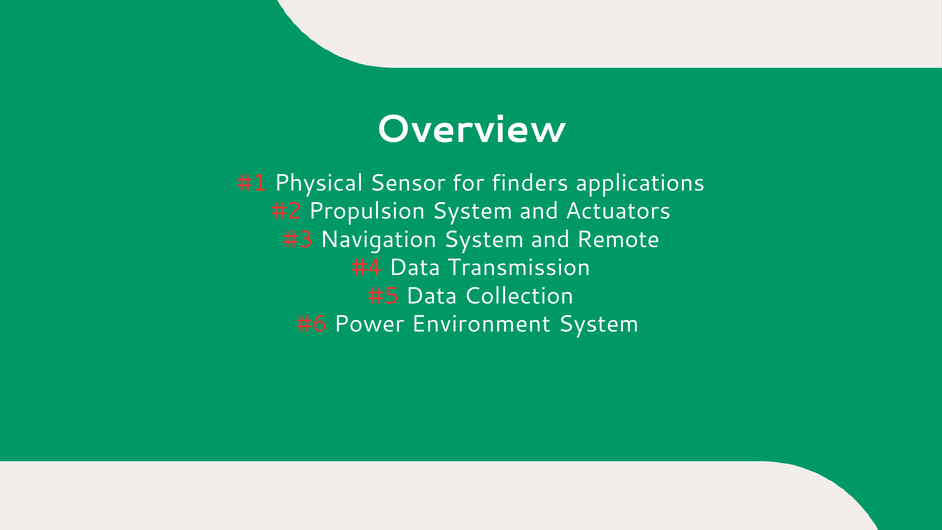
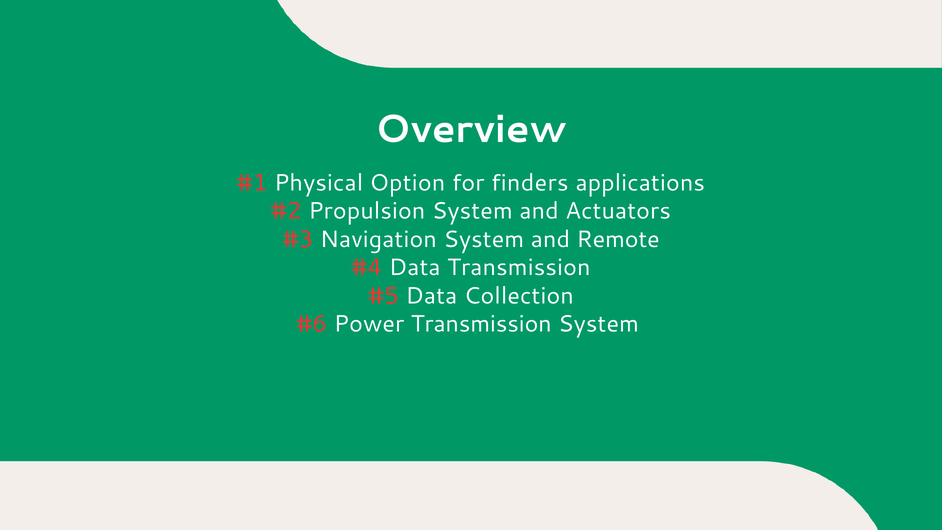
Sensor: Sensor -> Option
Power Environment: Environment -> Transmission
